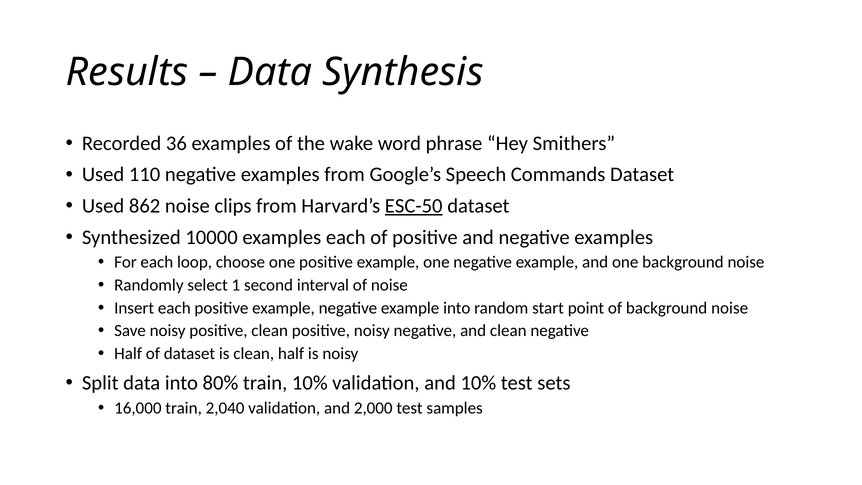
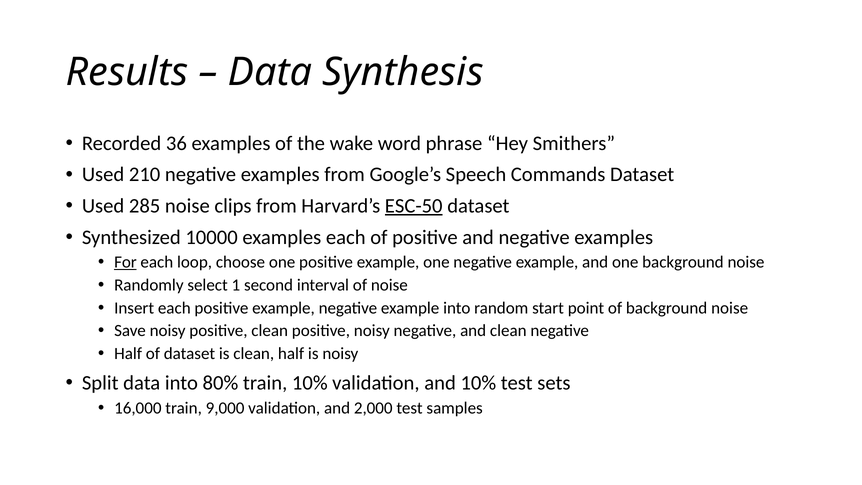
110: 110 -> 210
862: 862 -> 285
For underline: none -> present
2,040: 2,040 -> 9,000
